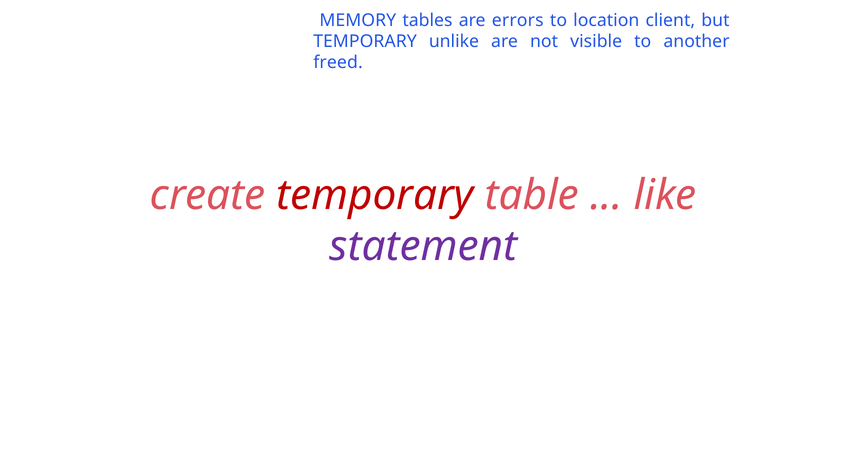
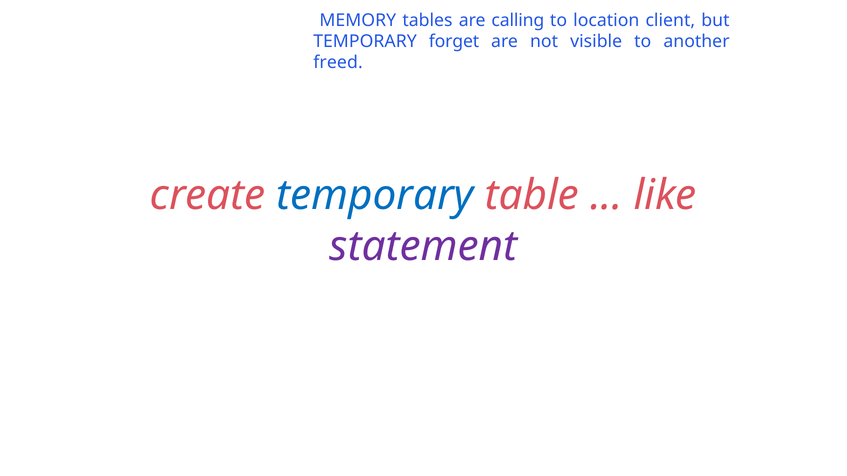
errors: errors -> calling
unlike: unlike -> forget
temporary at (375, 196) colour: red -> blue
